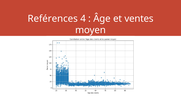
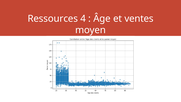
Reférences: Reférences -> Ressources
